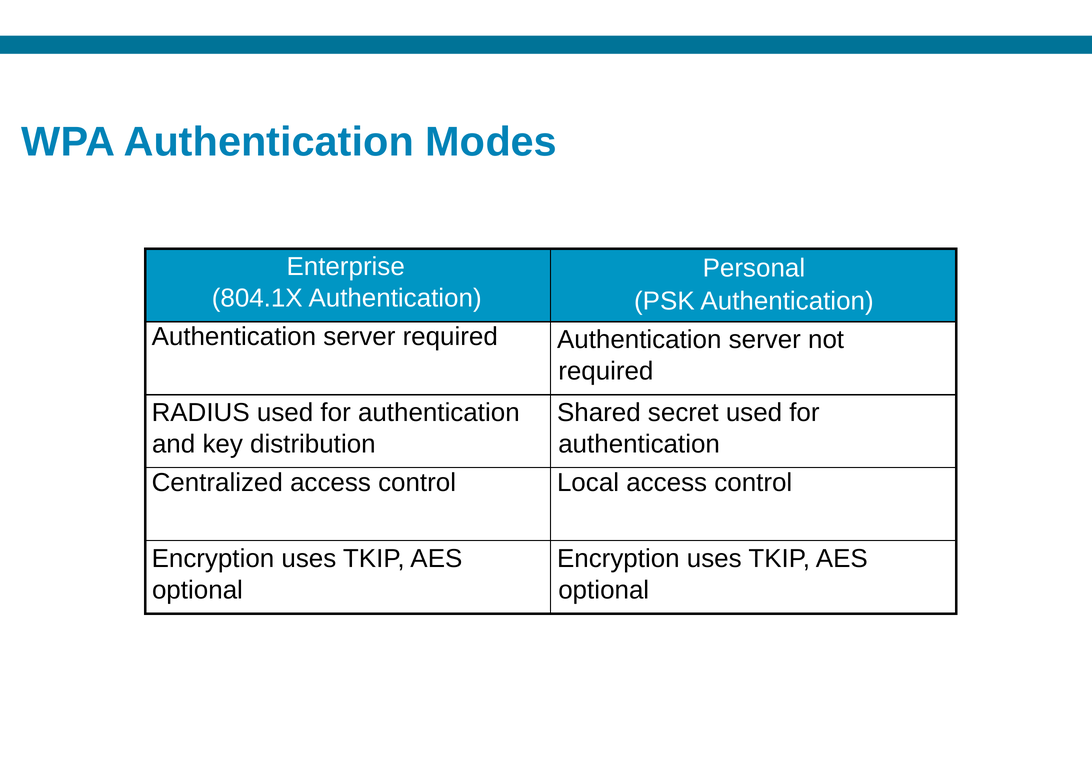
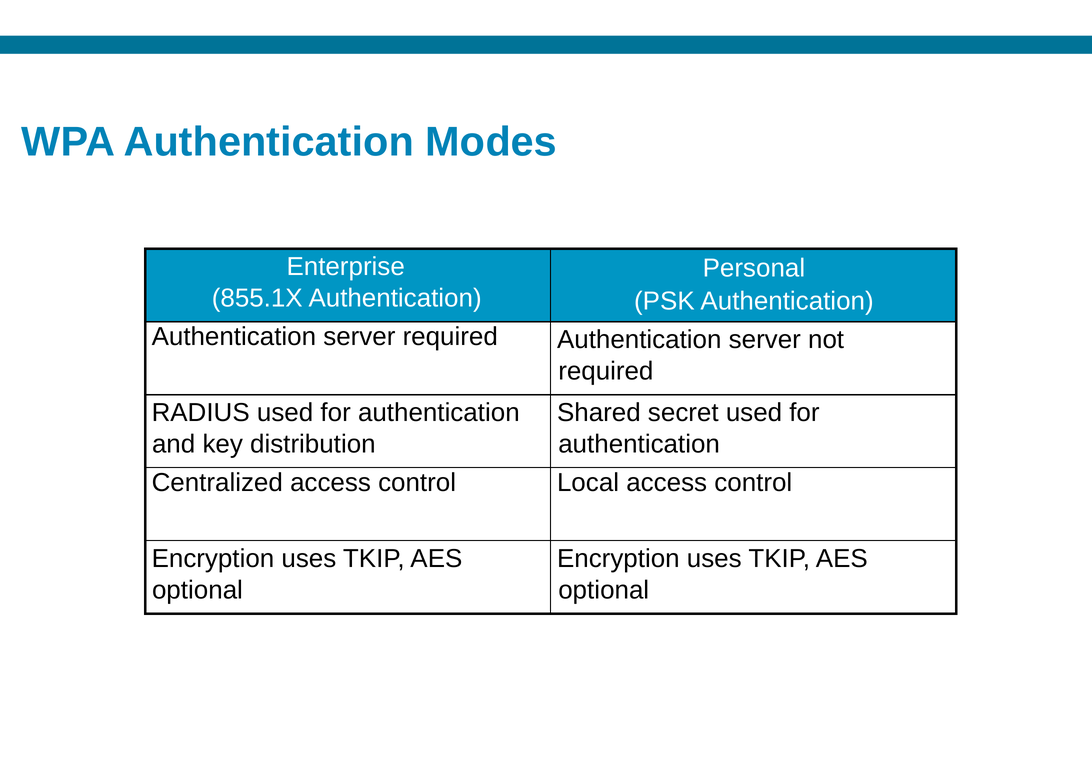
804.1X: 804.1X -> 855.1X
